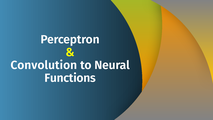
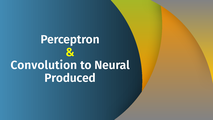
Functions: Functions -> Produced
